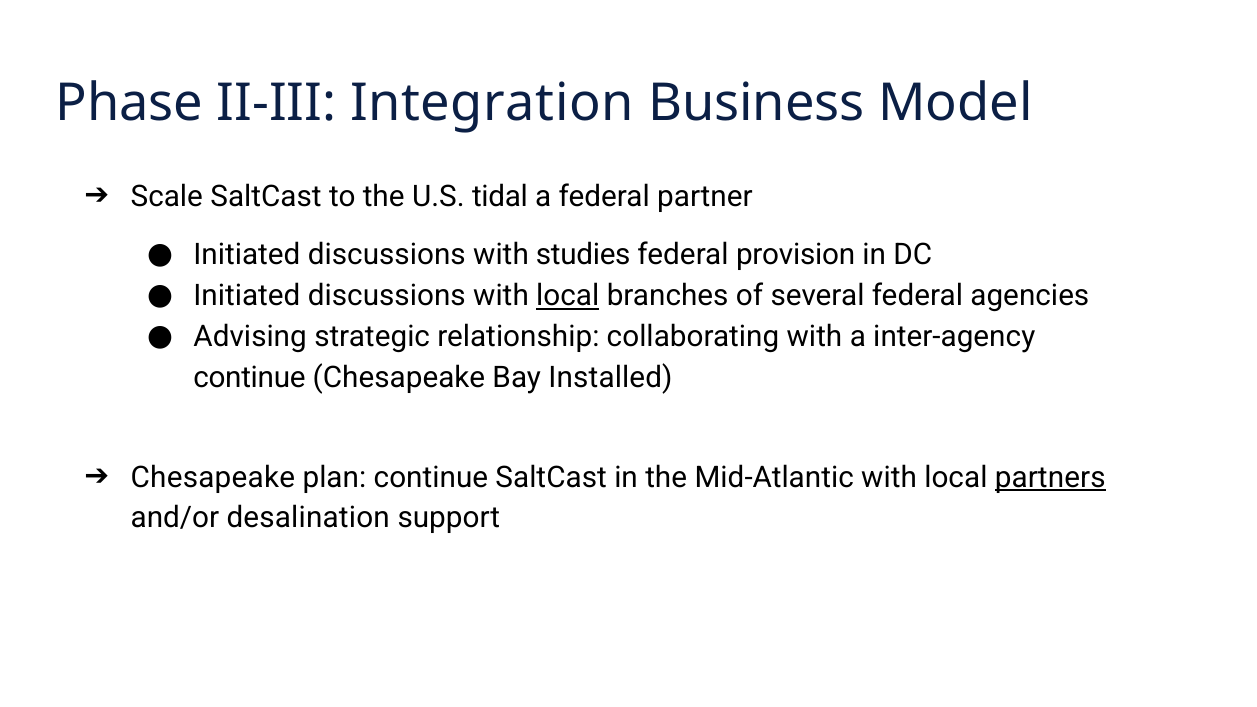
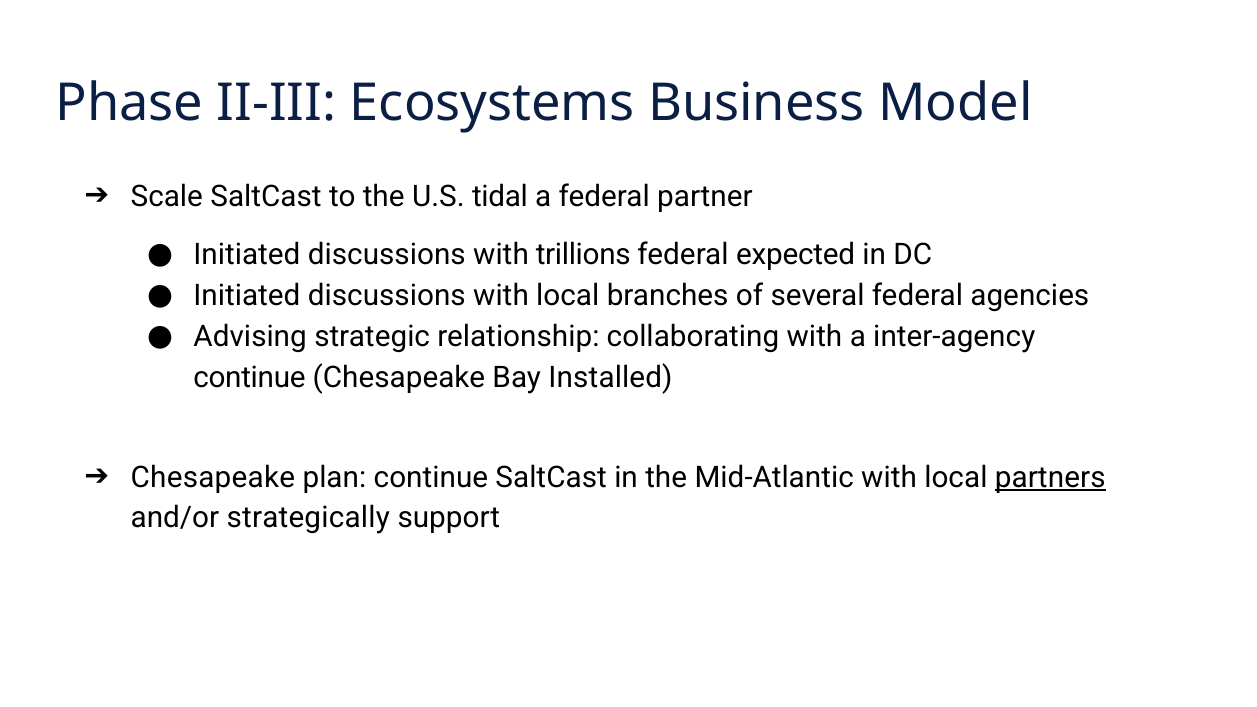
Integration: Integration -> Ecosystems
studies: studies -> trillions
provision: provision -> expected
local at (568, 296) underline: present -> none
desalination: desalination -> strategically
